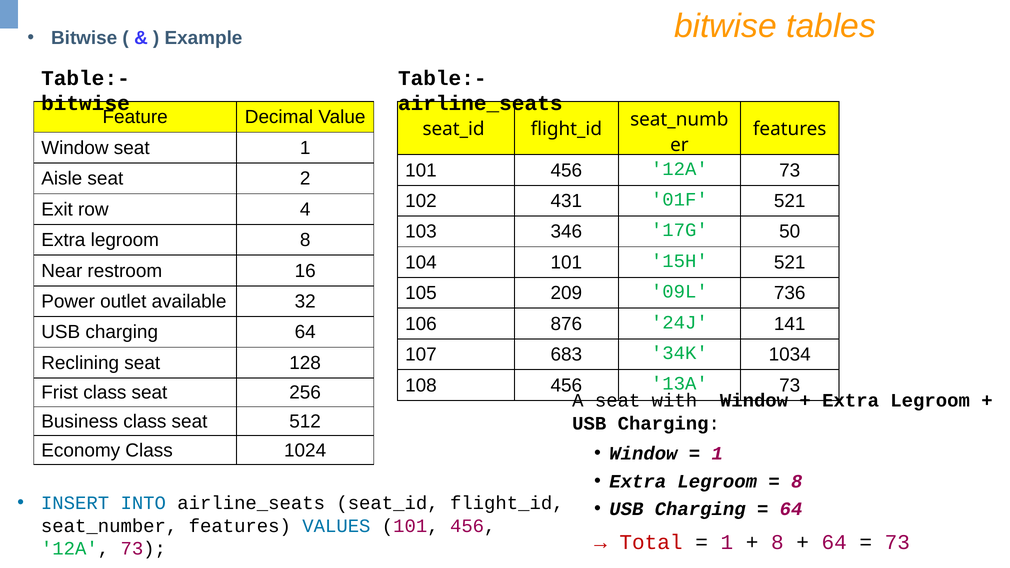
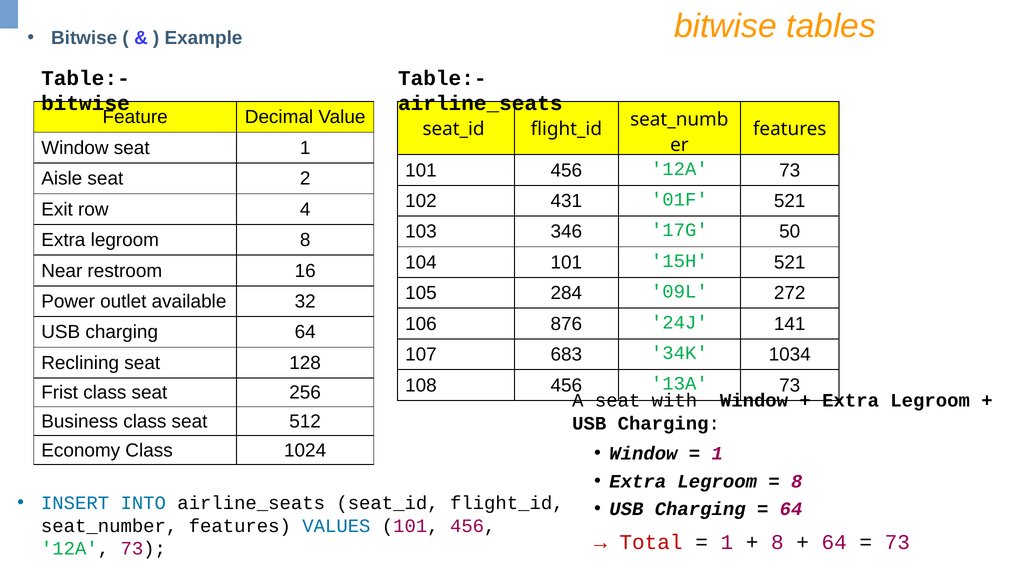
209: 209 -> 284
736: 736 -> 272
